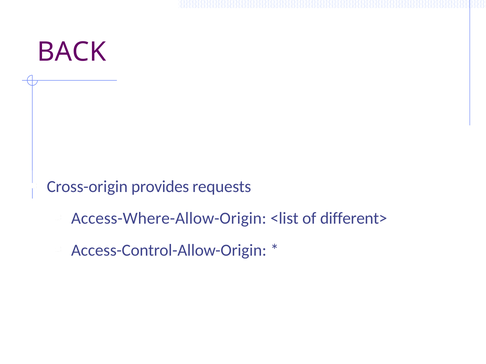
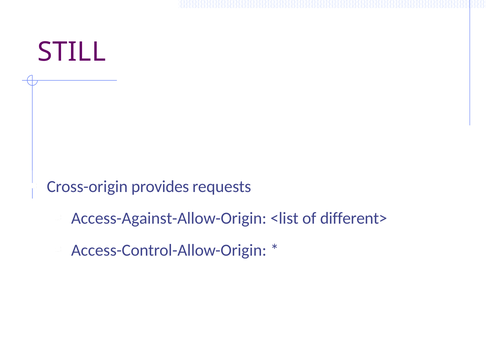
BACK: BACK -> STILL
Access-Where-Allow-Origin: Access-Where-Allow-Origin -> Access-Against-Allow-Origin
